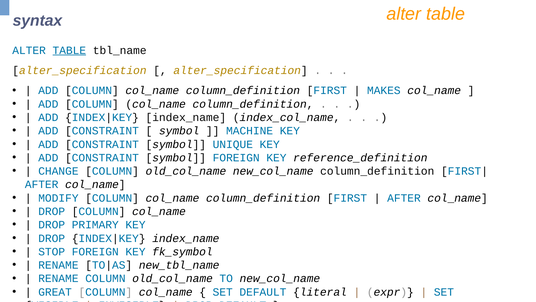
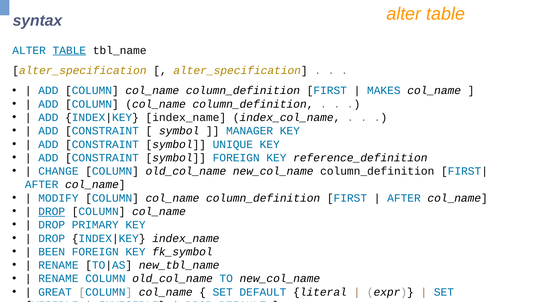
MACHINE: MACHINE -> MANAGER
DROP at (52, 211) underline: none -> present
STOP: STOP -> BEEN
